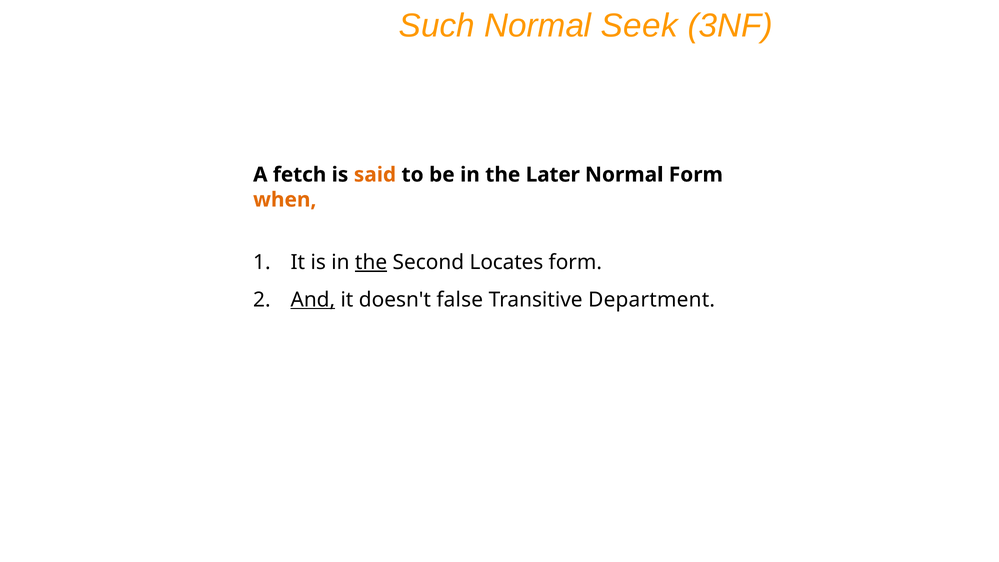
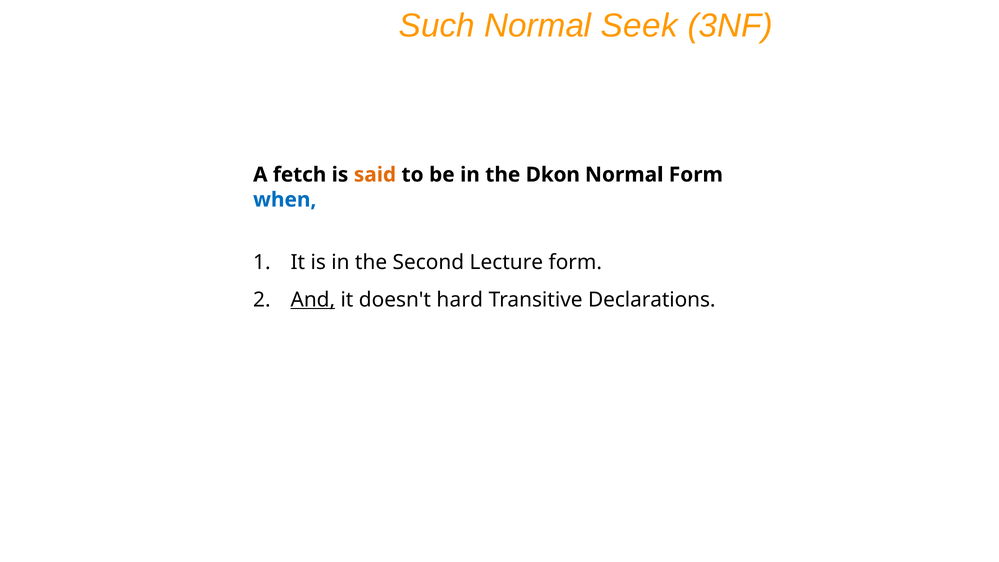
Later: Later -> Dkon
when colour: orange -> blue
the at (371, 262) underline: present -> none
Locates: Locates -> Lecture
false: false -> hard
Department: Department -> Declarations
